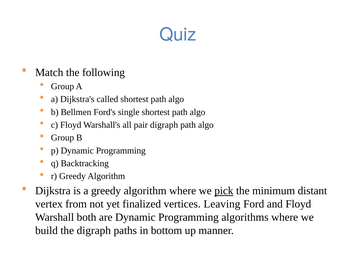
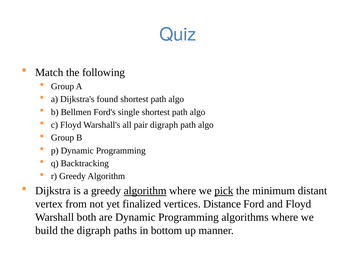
called: called -> found
algorithm at (145, 191) underline: none -> present
Leaving: Leaving -> Distance
